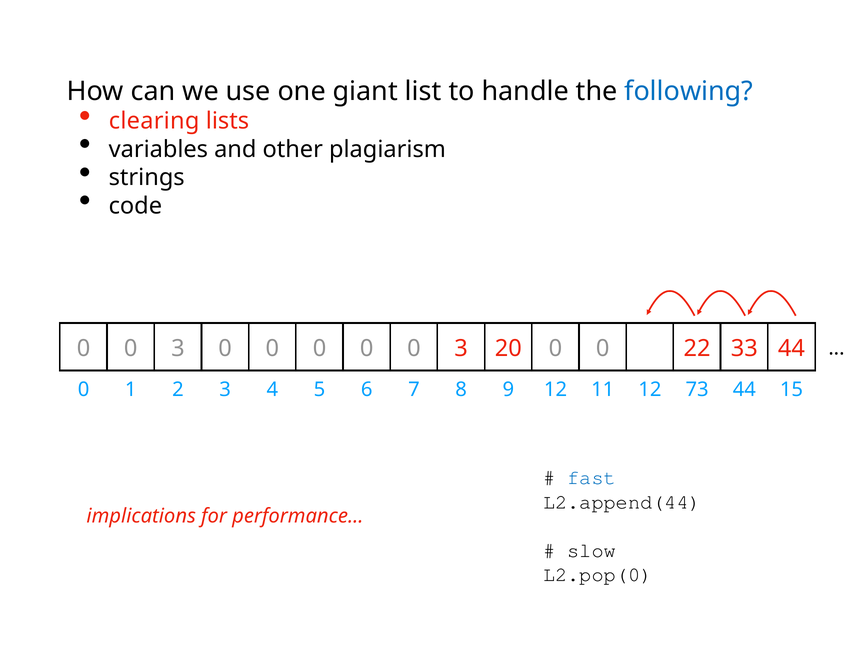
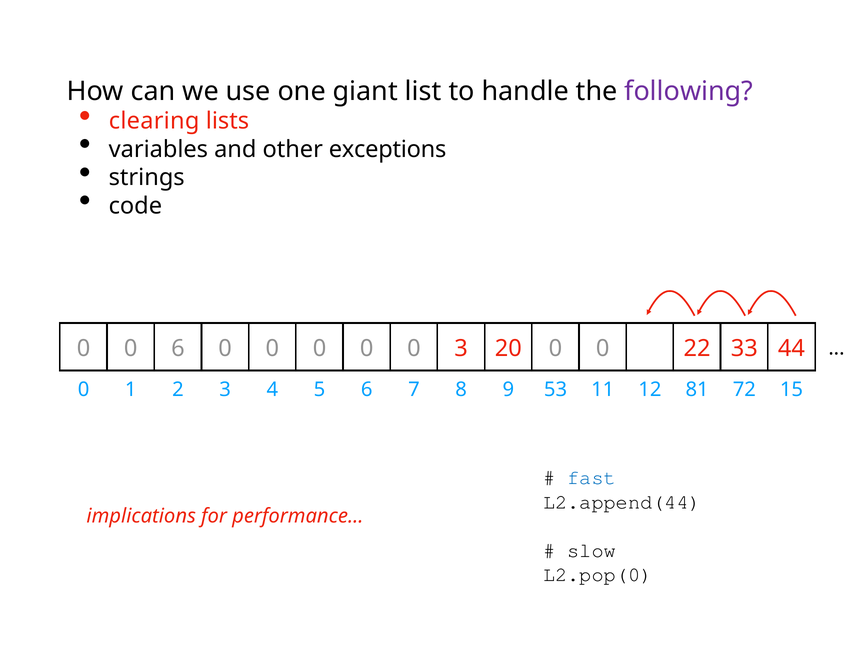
following colour: blue -> purple
plagiarism: plagiarism -> exceptions
3 at (178, 349): 3 -> 6
2 12: 12 -> 53
73: 73 -> 81
5 44: 44 -> 72
